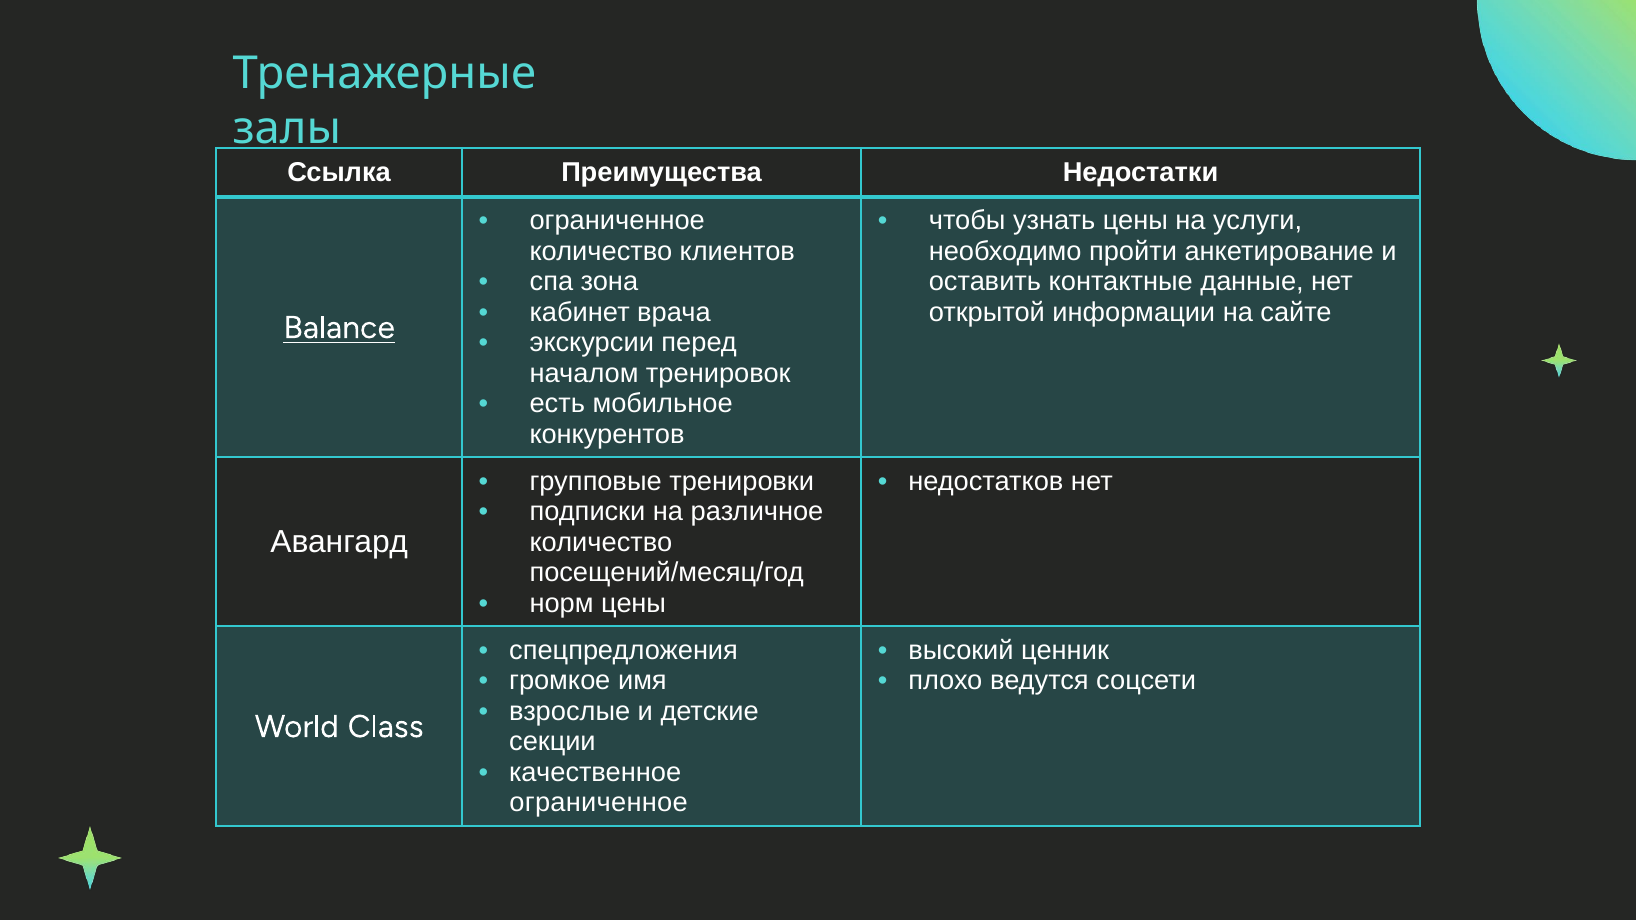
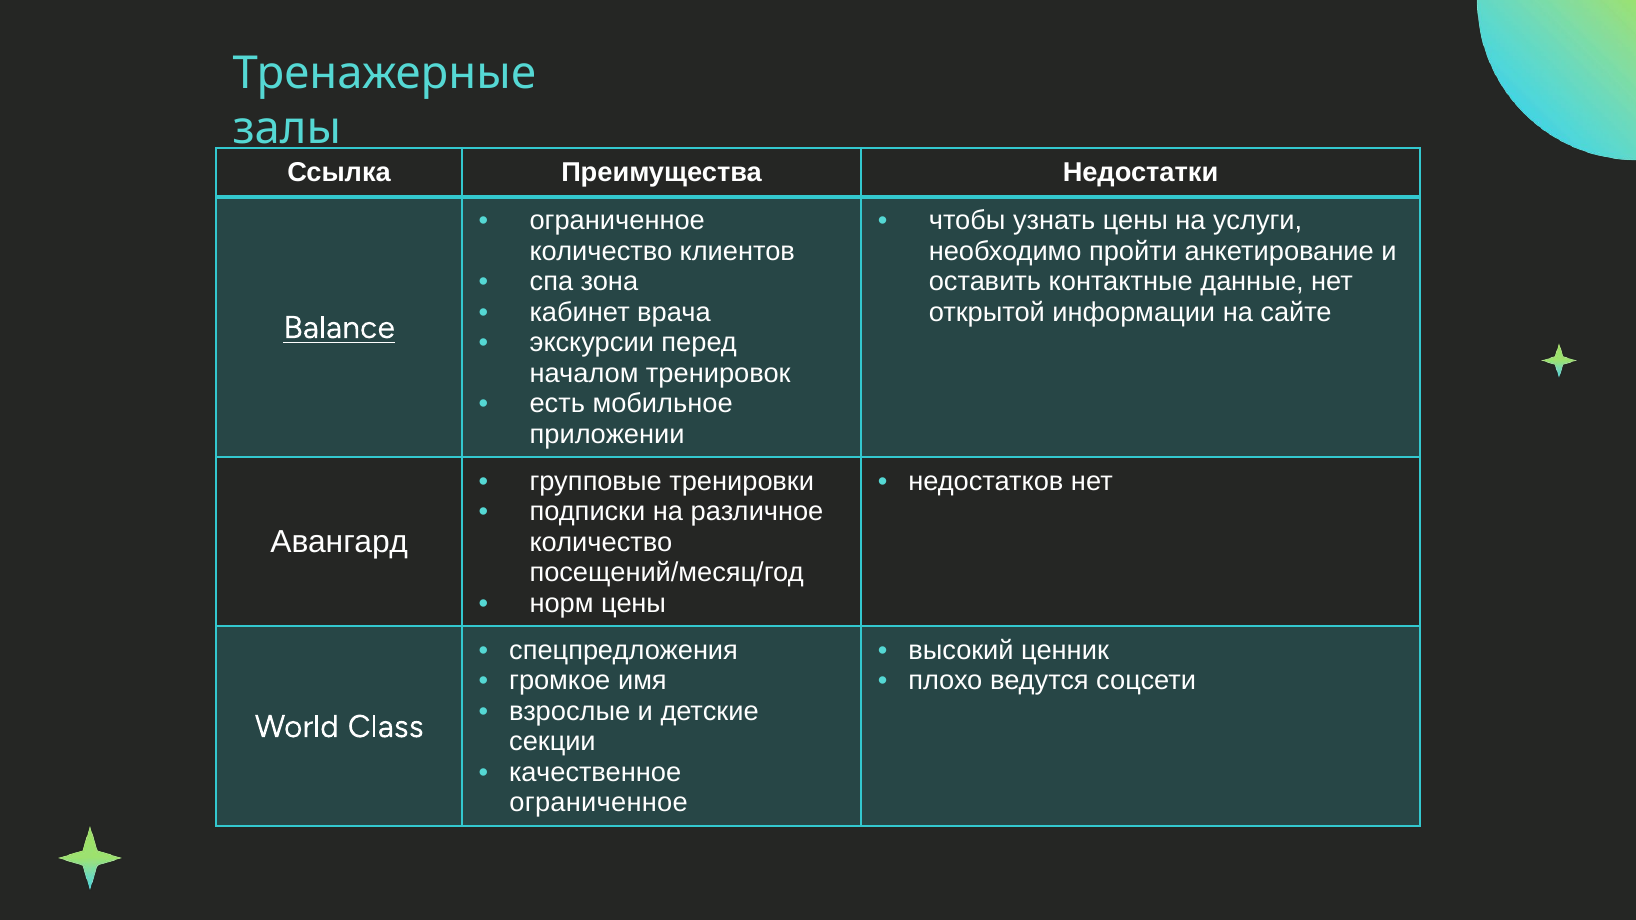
конкурентов: конкурентов -> приложении
